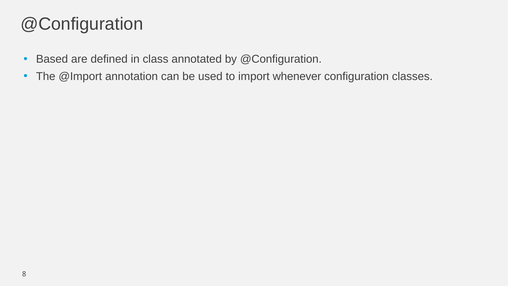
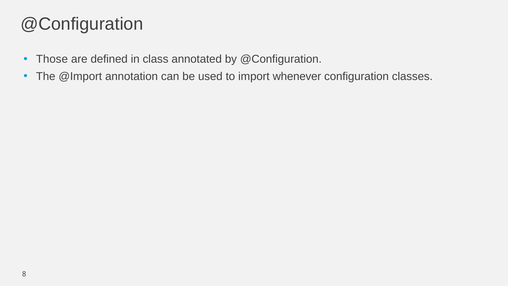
Based: Based -> Those
